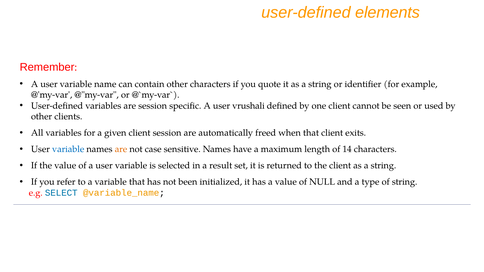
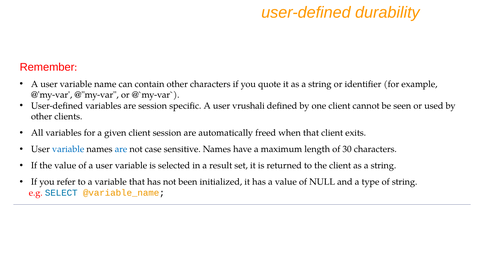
elements: elements -> durability
are at (121, 149) colour: orange -> blue
14: 14 -> 30
